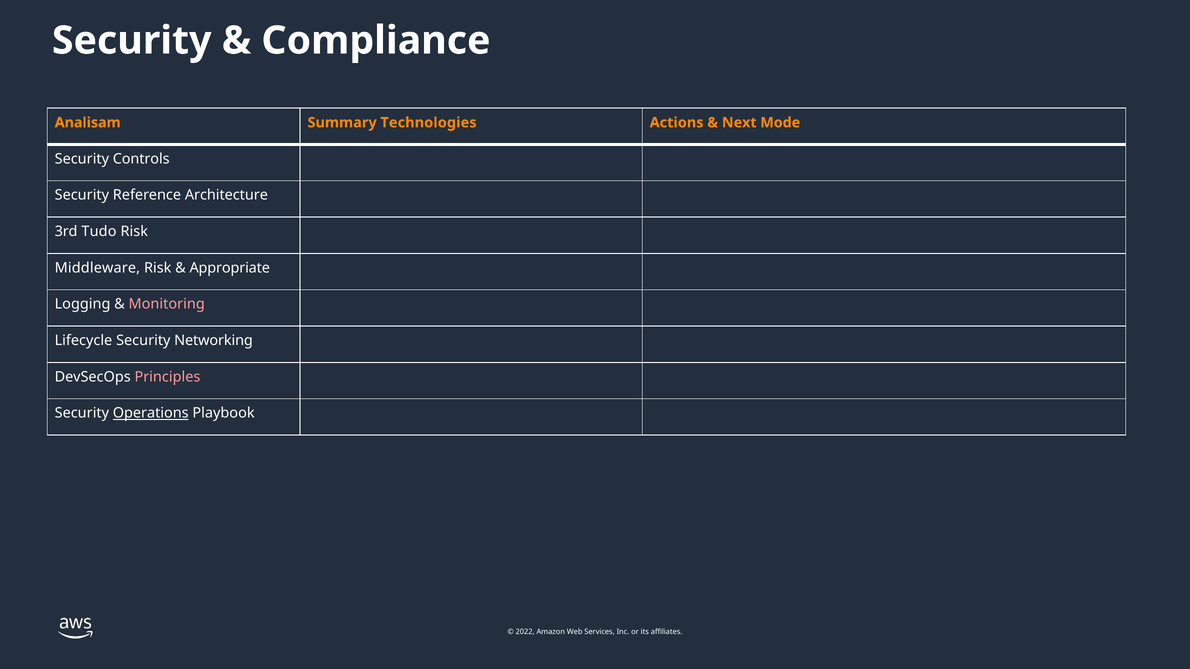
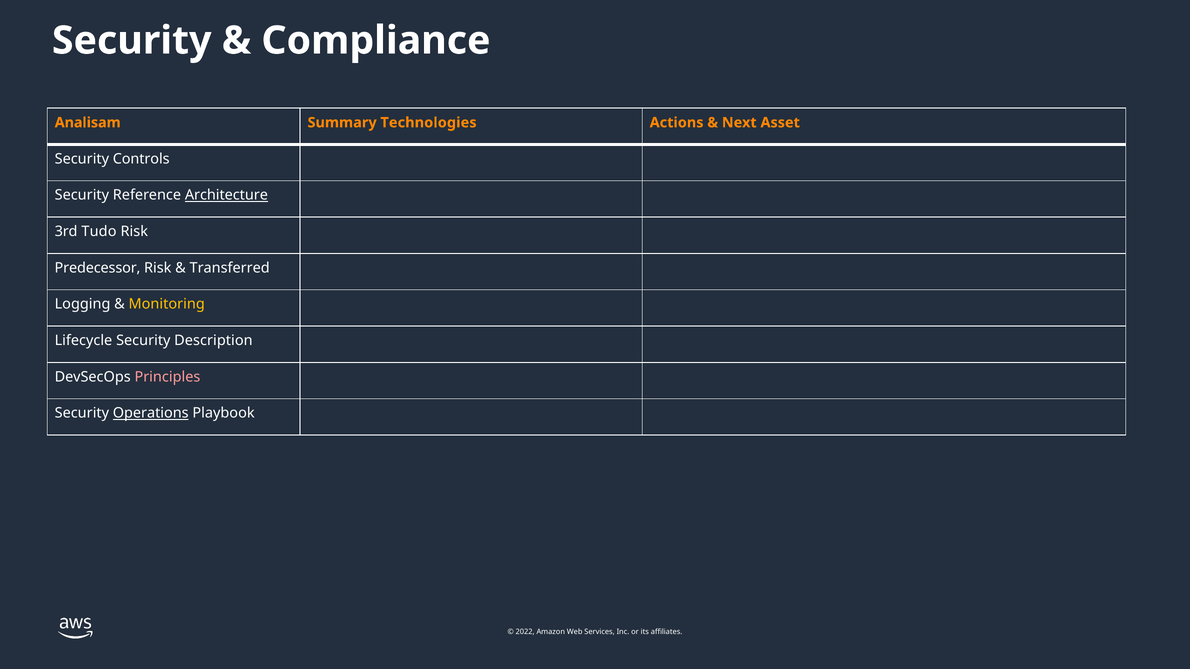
Mode: Mode -> Asset
Architecture underline: none -> present
Middleware: Middleware -> Predecessor
Appropriate: Appropriate -> Transferred
Monitoring colour: pink -> yellow
Networking: Networking -> Description
